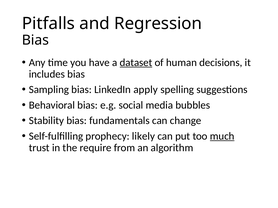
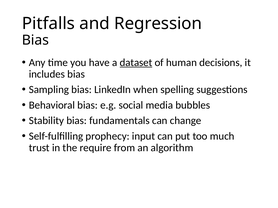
apply: apply -> when
likely: likely -> input
much underline: present -> none
